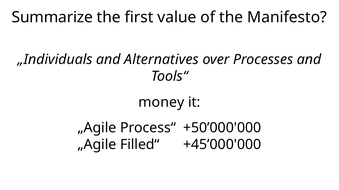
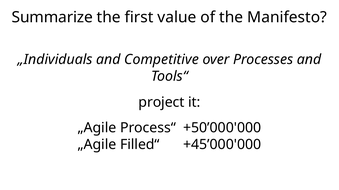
Alternatives: Alternatives -> Competitive
money: money -> project
